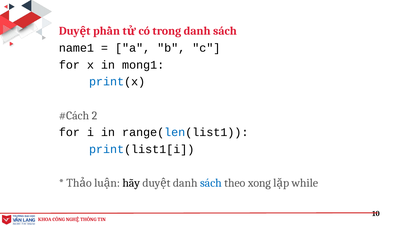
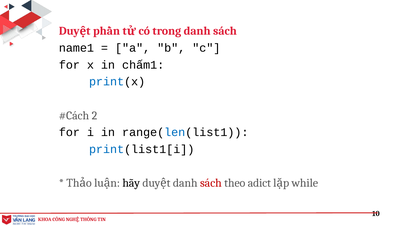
mong1: mong1 -> chấm1
sách at (211, 183) colour: blue -> red
xong: xong -> adict
